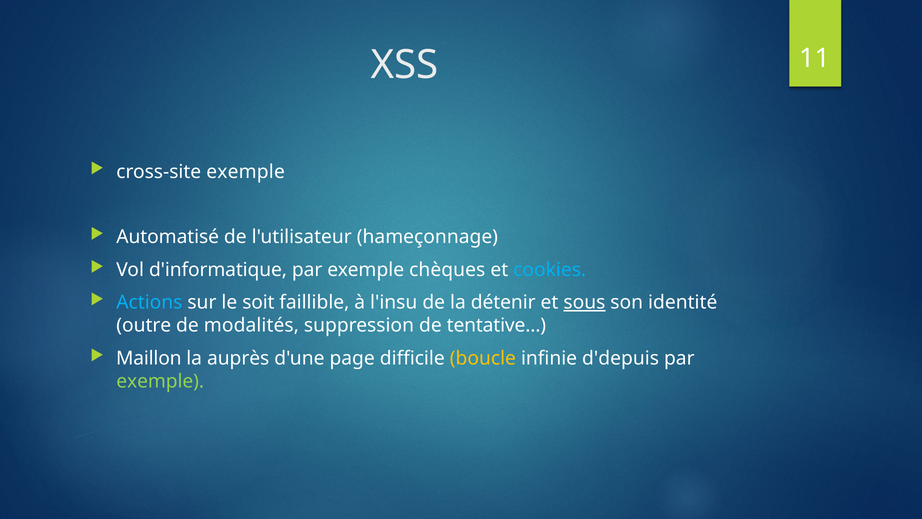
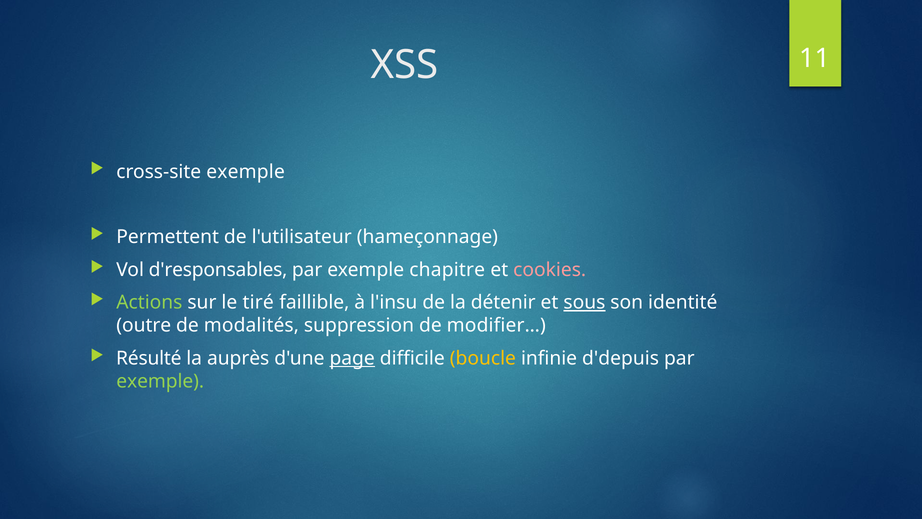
Automatisé: Automatisé -> Permettent
d'informatique: d'informatique -> d'responsables
chèques: chèques -> chapitre
cookies colour: light blue -> pink
Actions colour: light blue -> light green
soit: soit -> tiré
tentative…: tentative… -> modifier…
Maillon: Maillon -> Résulté
page underline: none -> present
